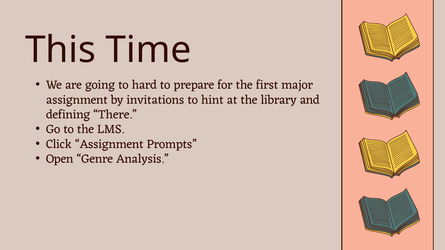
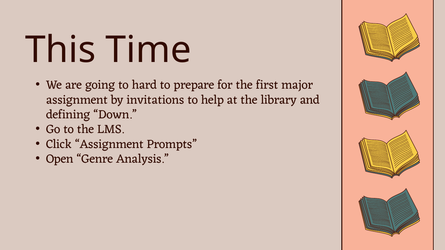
hint: hint -> help
There: There -> Down
